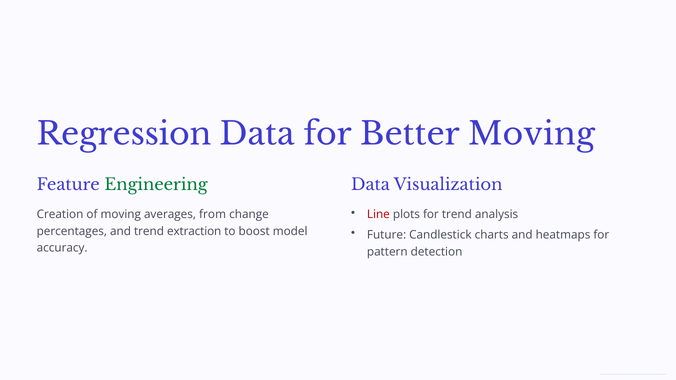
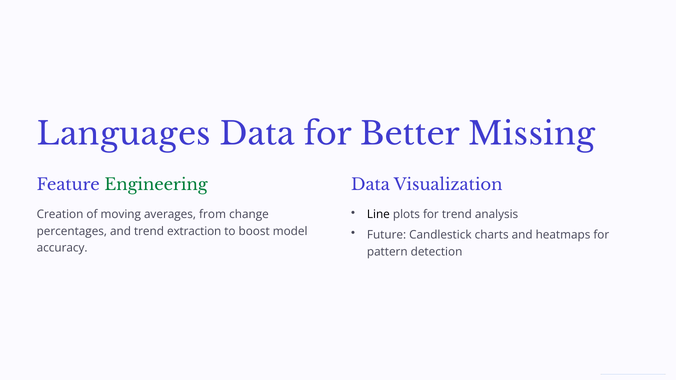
Regression: Regression -> Languages
Better Moving: Moving -> Missing
Line colour: red -> black
